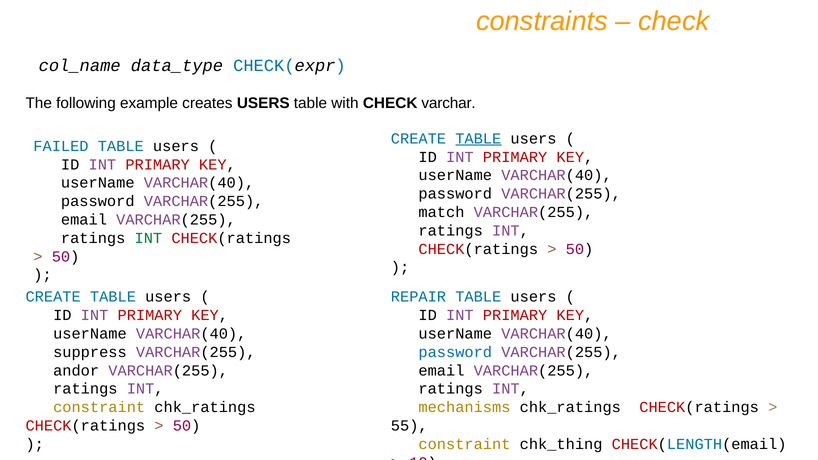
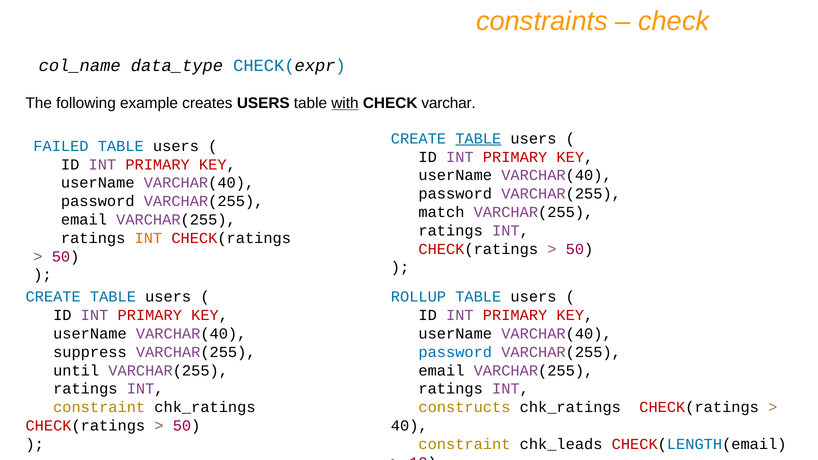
with underline: none -> present
INT at (148, 238) colour: green -> orange
REPAIR: REPAIR -> ROLLUP
andor: andor -> until
mechanisms: mechanisms -> constructs
55: 55 -> 40
chk_thing: chk_thing -> chk_leads
